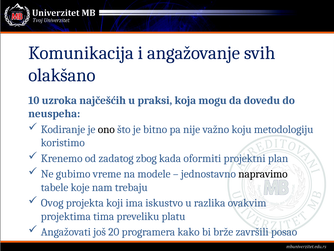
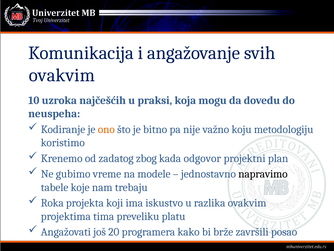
olakšano at (62, 75): olakšano -> ovakvim
ono colour: black -> orange
oformiti: oformiti -> odgovor
Ovog: Ovog -> Roka
